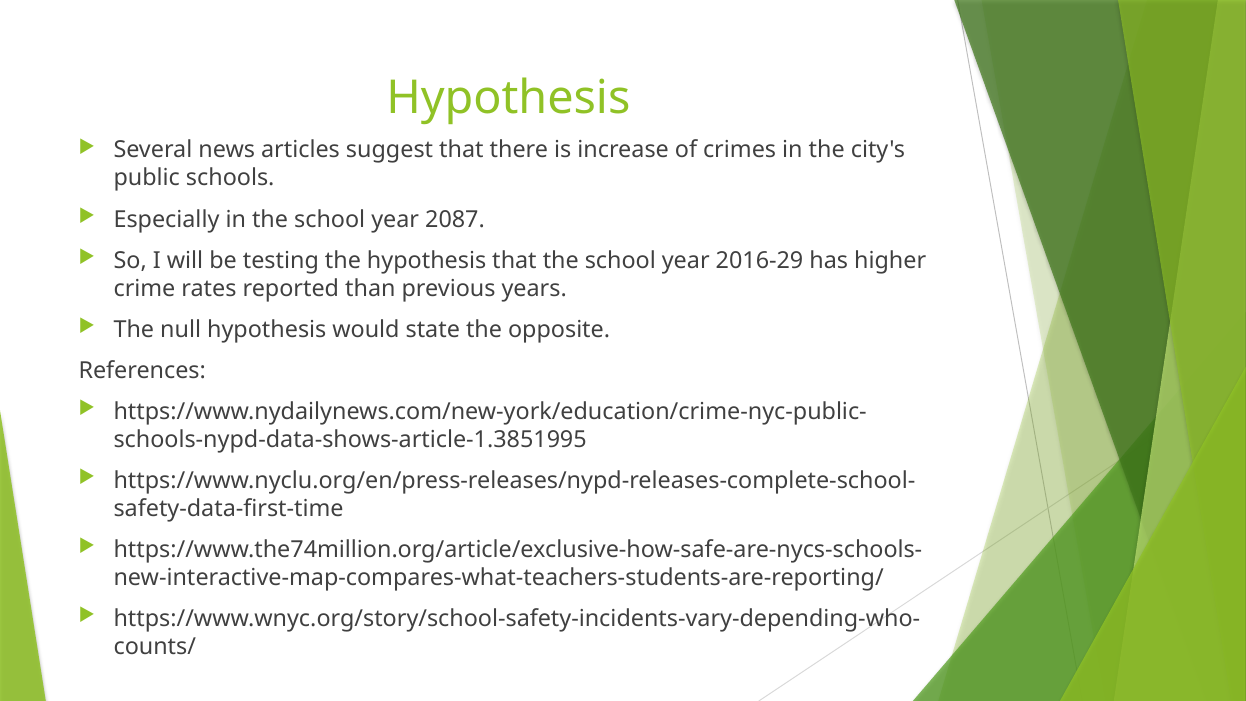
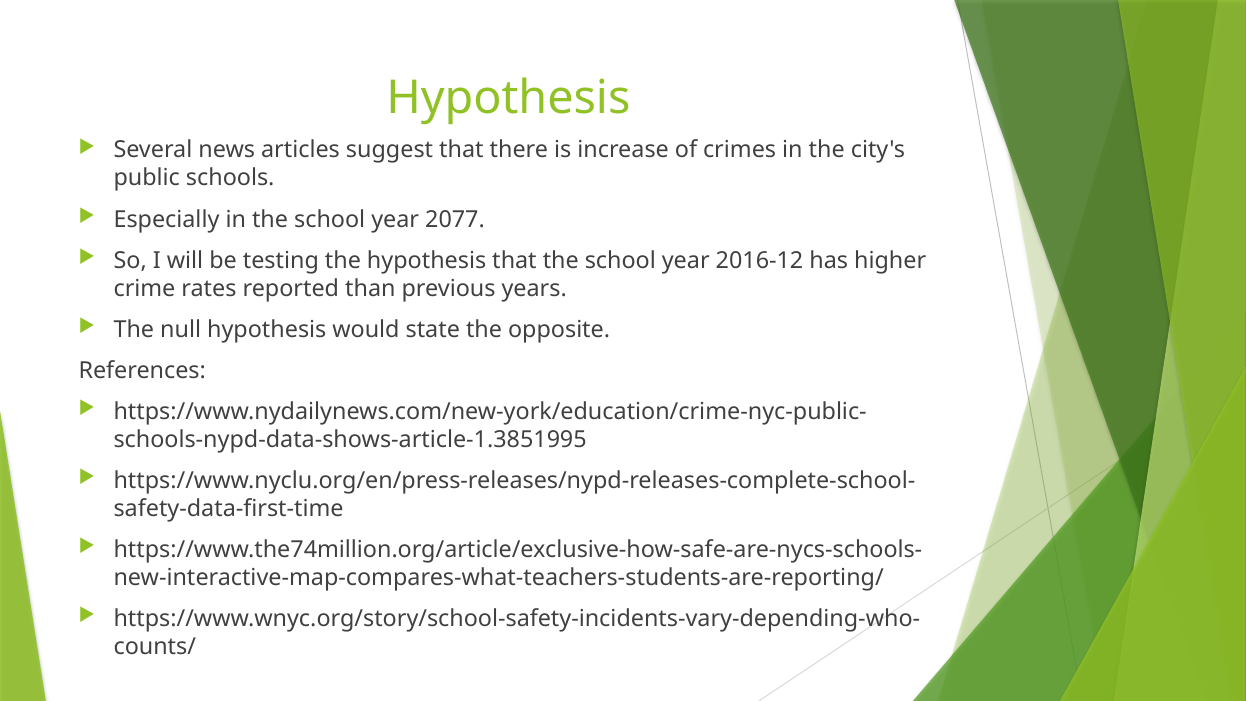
2087: 2087 -> 2077
2016-29: 2016-29 -> 2016-12
